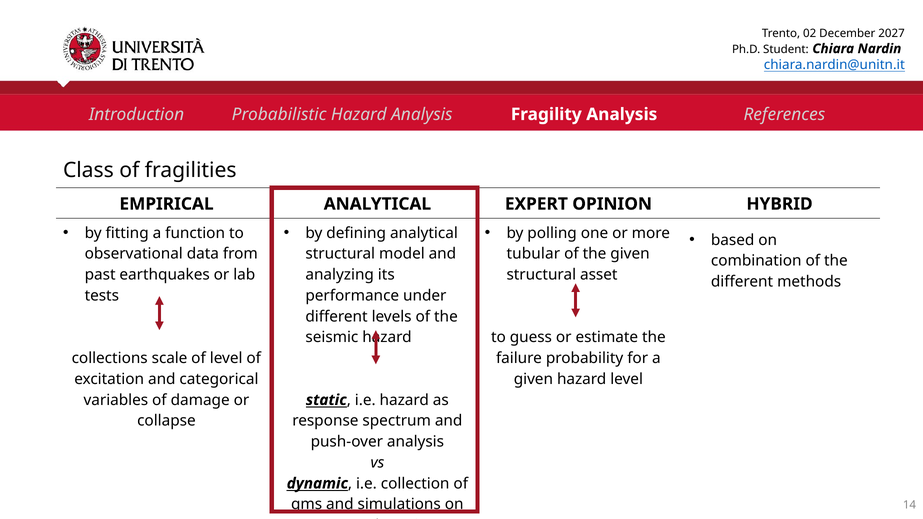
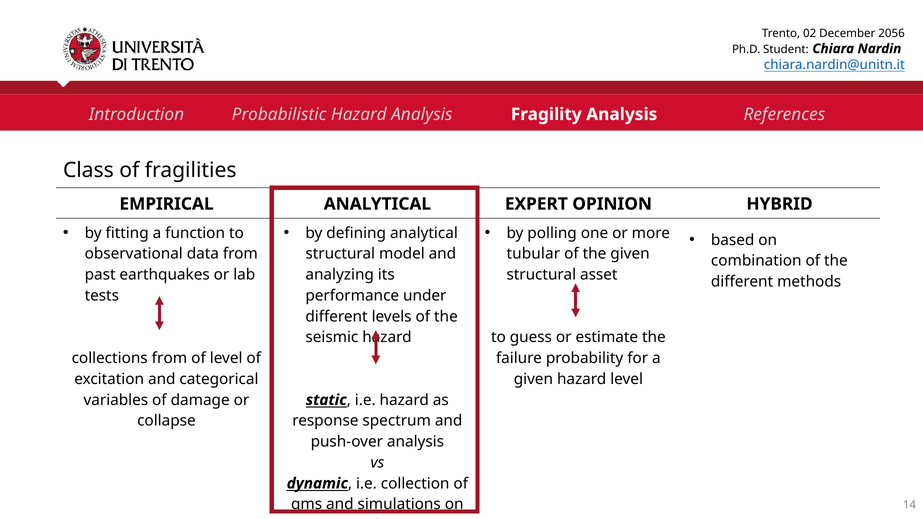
2027: 2027 -> 2056
collections scale: scale -> from
